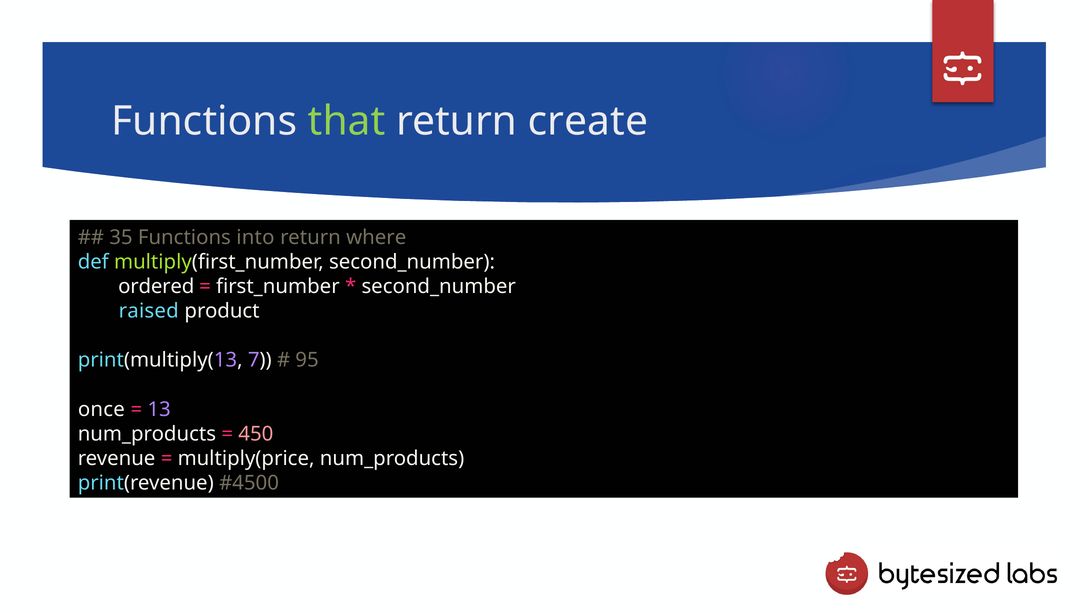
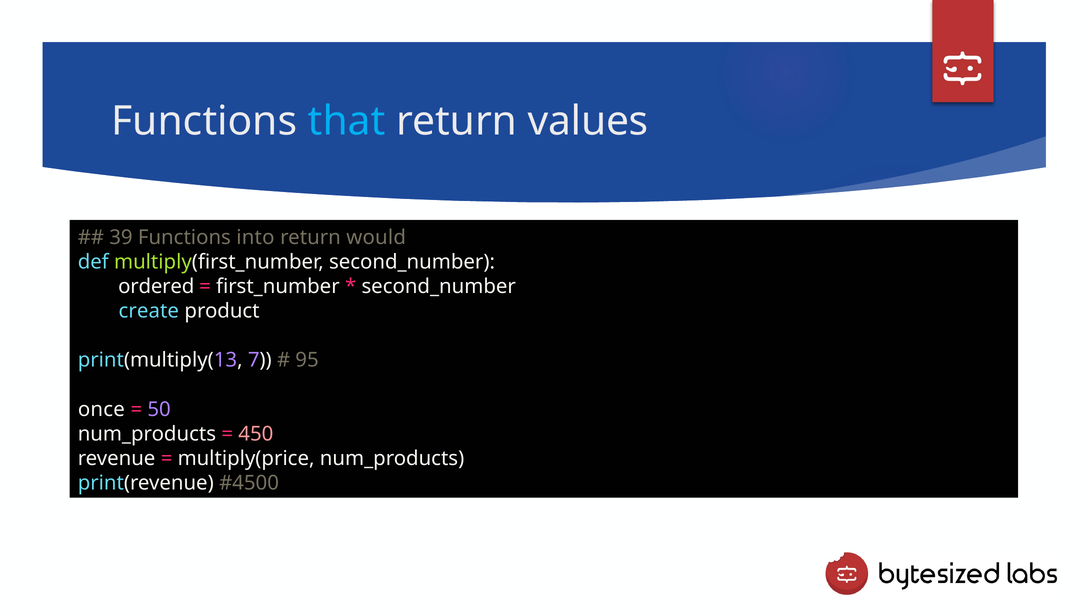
that colour: light green -> light blue
create: create -> values
35: 35 -> 39
where: where -> would
raised: raised -> create
13: 13 -> 50
